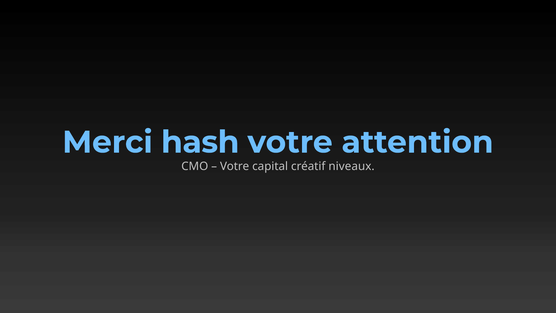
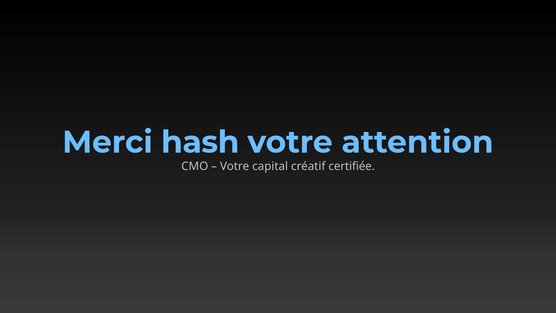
niveaux: niveaux -> certifiée
